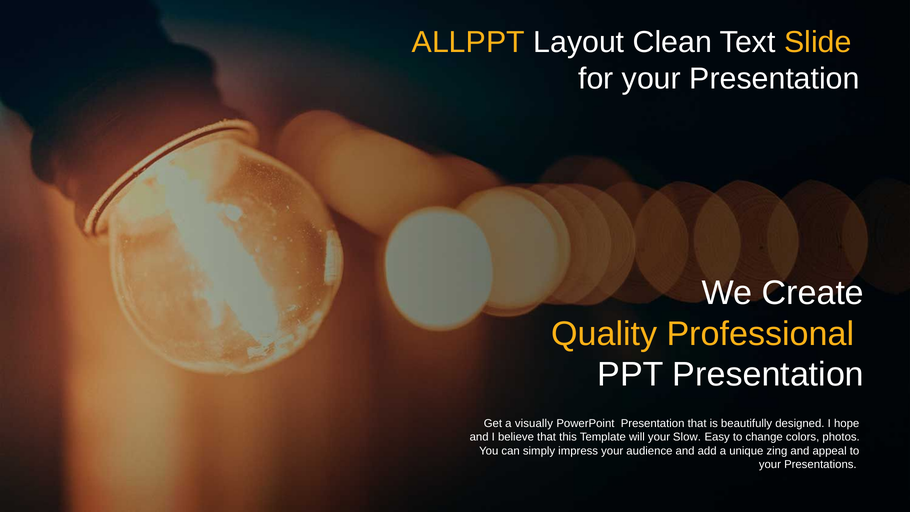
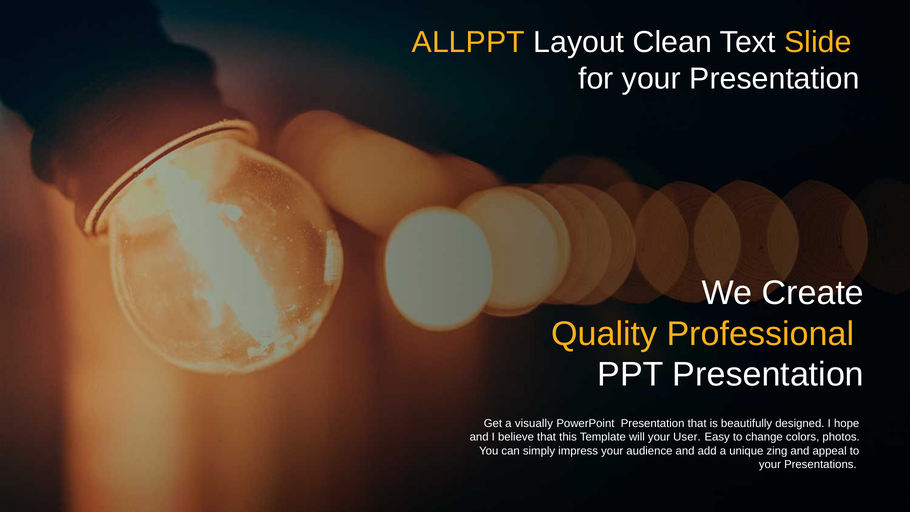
Slow: Slow -> User
